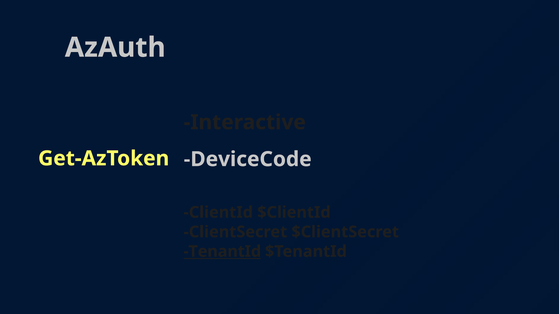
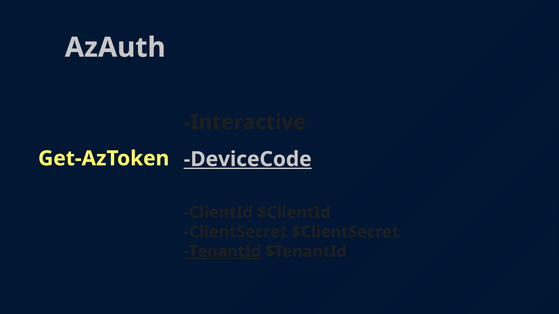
DeviceCode underline: none -> present
